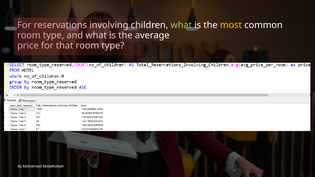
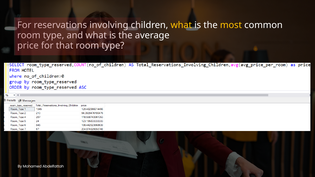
what at (181, 25) colour: light green -> yellow
